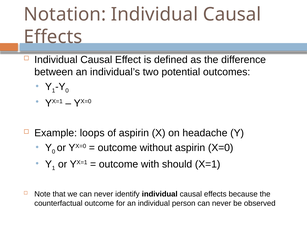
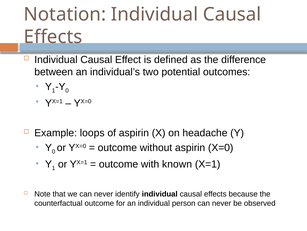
should: should -> known
